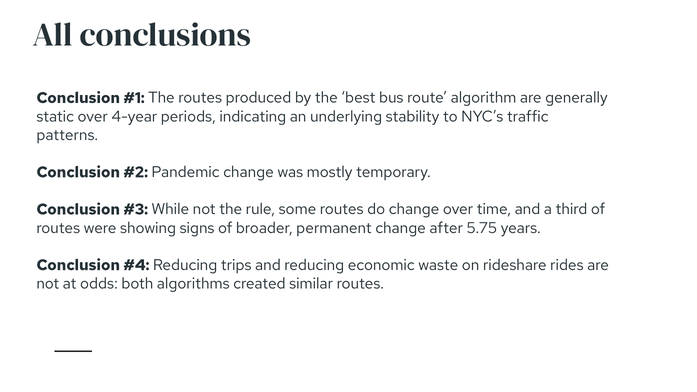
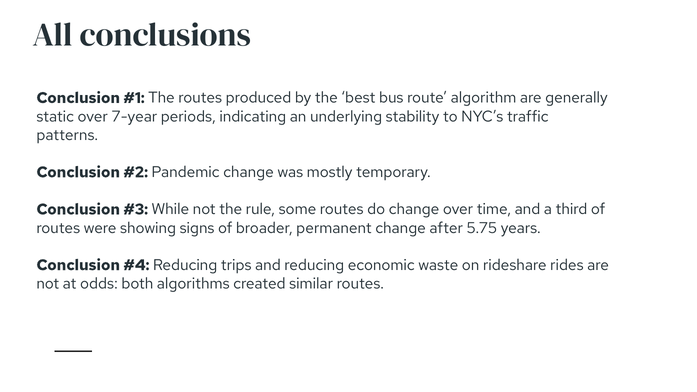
4-year: 4-year -> 7-year
